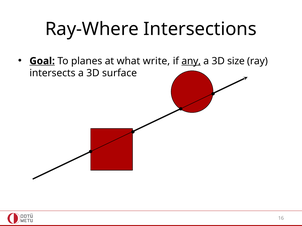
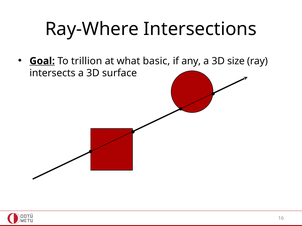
planes: planes -> trillion
write: write -> basic
any underline: present -> none
